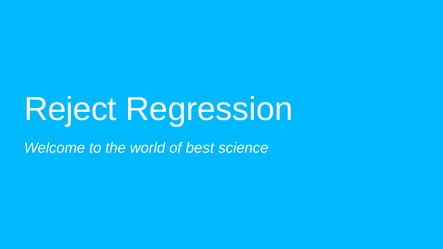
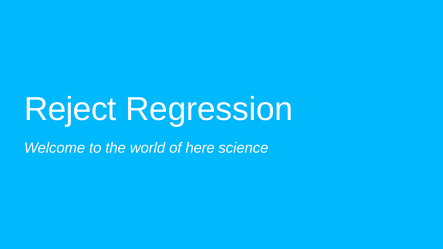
best: best -> here
